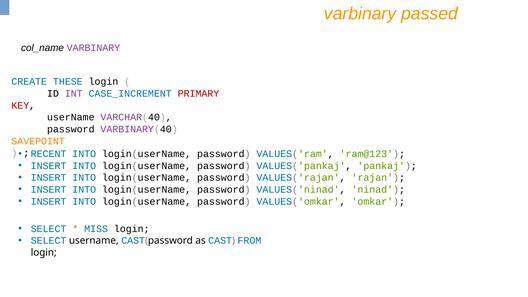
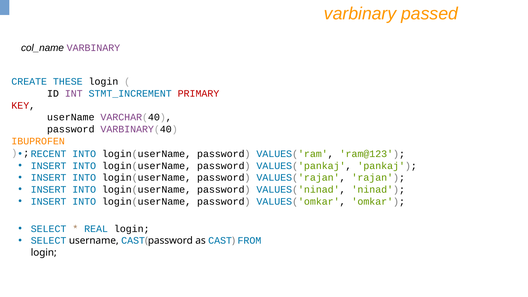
CASE_INCREMENT: CASE_INCREMENT -> STMT_INCREMENT
SAVEPOINT: SAVEPOINT -> IBUPROFEN
MISS: MISS -> REAL
